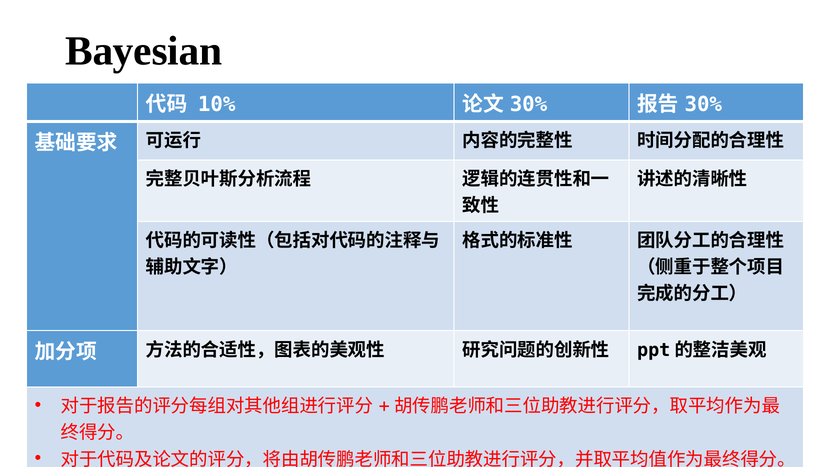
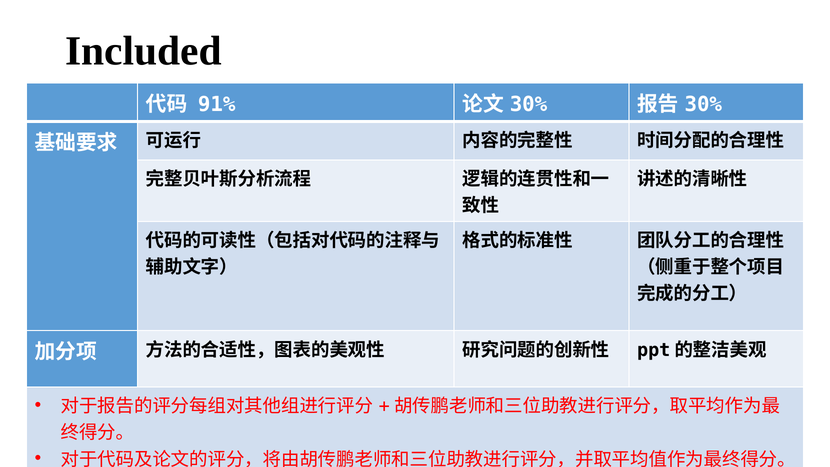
Bayesian: Bayesian -> Included
10%: 10% -> 91%
